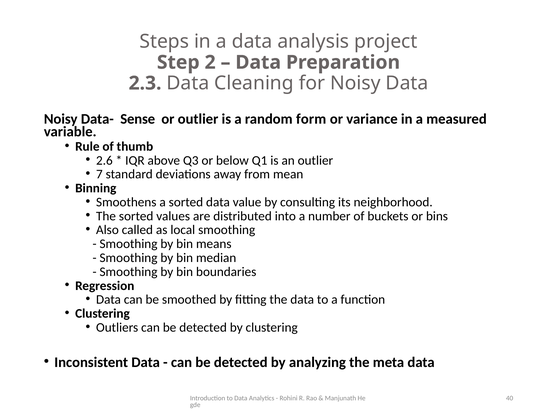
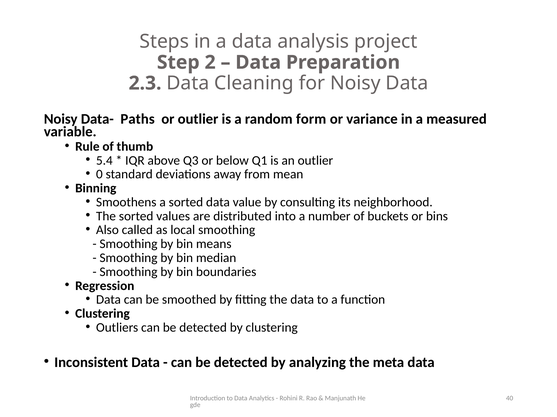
Sense: Sense -> Paths
2.6: 2.6 -> 5.4
7: 7 -> 0
